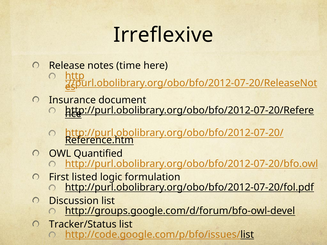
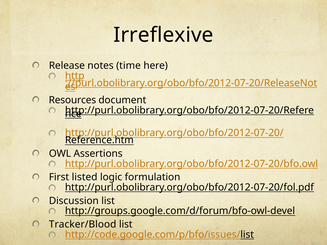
Insurance: Insurance -> Resources
Quantified: Quantified -> Assertions
Tracker/Status: Tracker/Status -> Tracker/Blood
